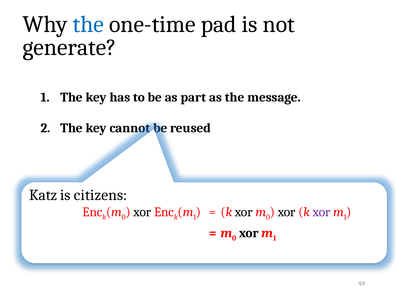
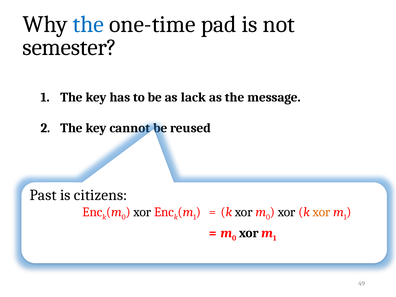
generate: generate -> semester
part: part -> lack
Katz: Katz -> Past
xor at (322, 212) colour: purple -> orange
